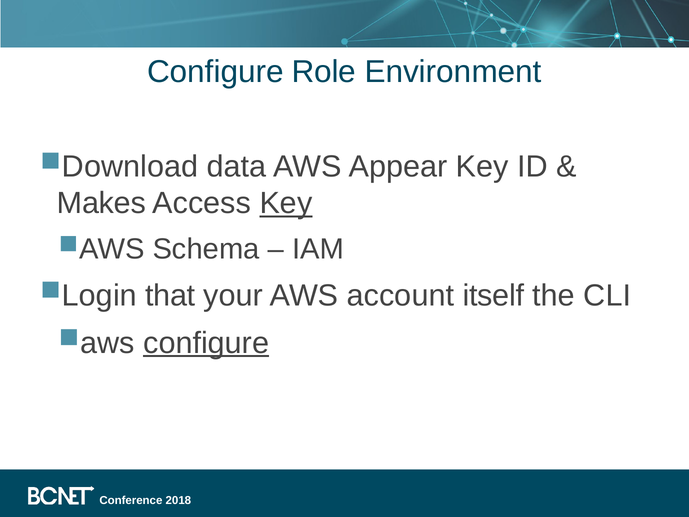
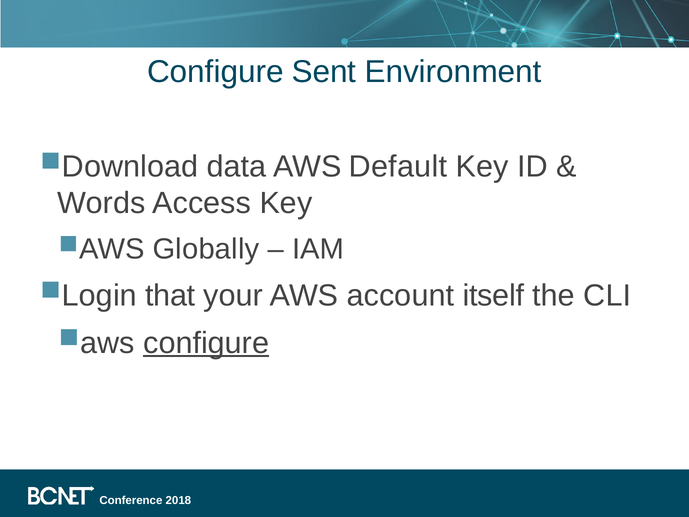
Role: Role -> Sent
Appear: Appear -> Default
Makes: Makes -> Words
Key at (286, 203) underline: present -> none
Schema: Schema -> Globally
